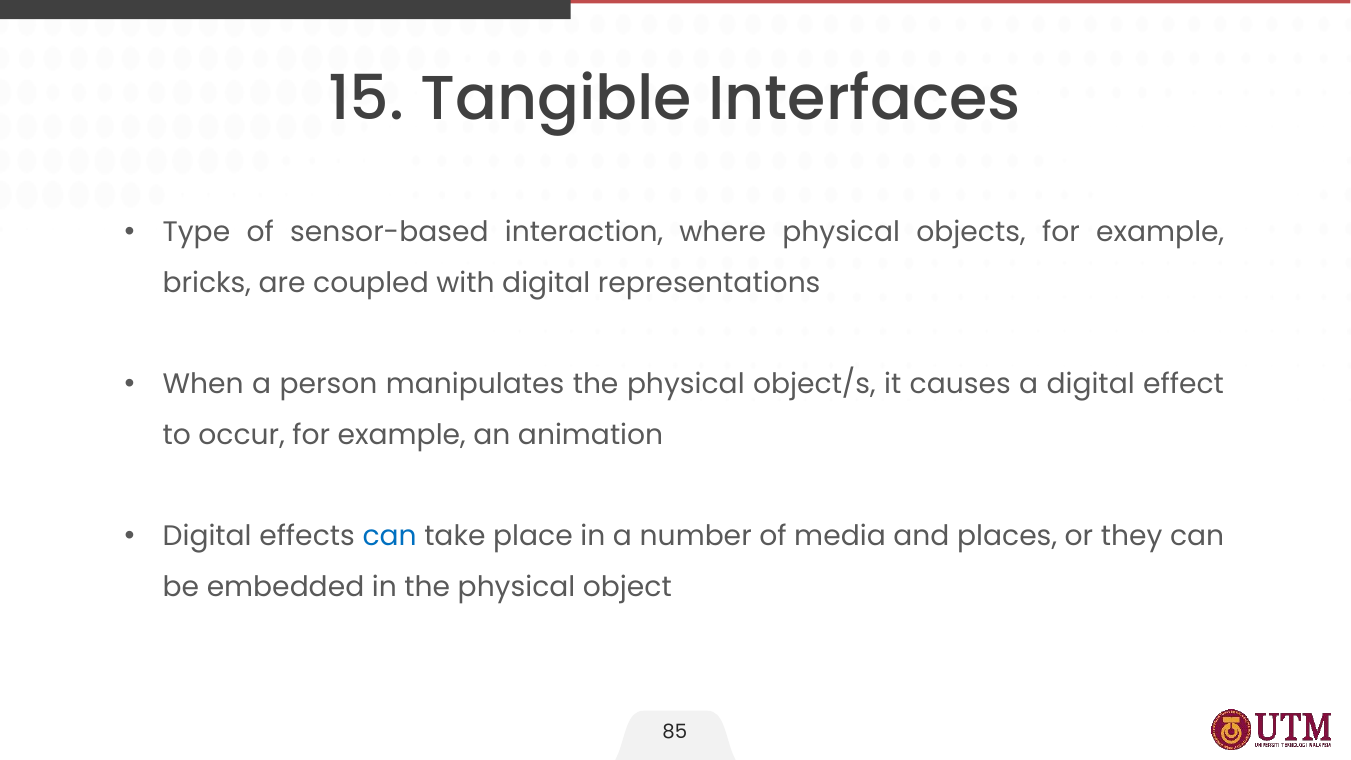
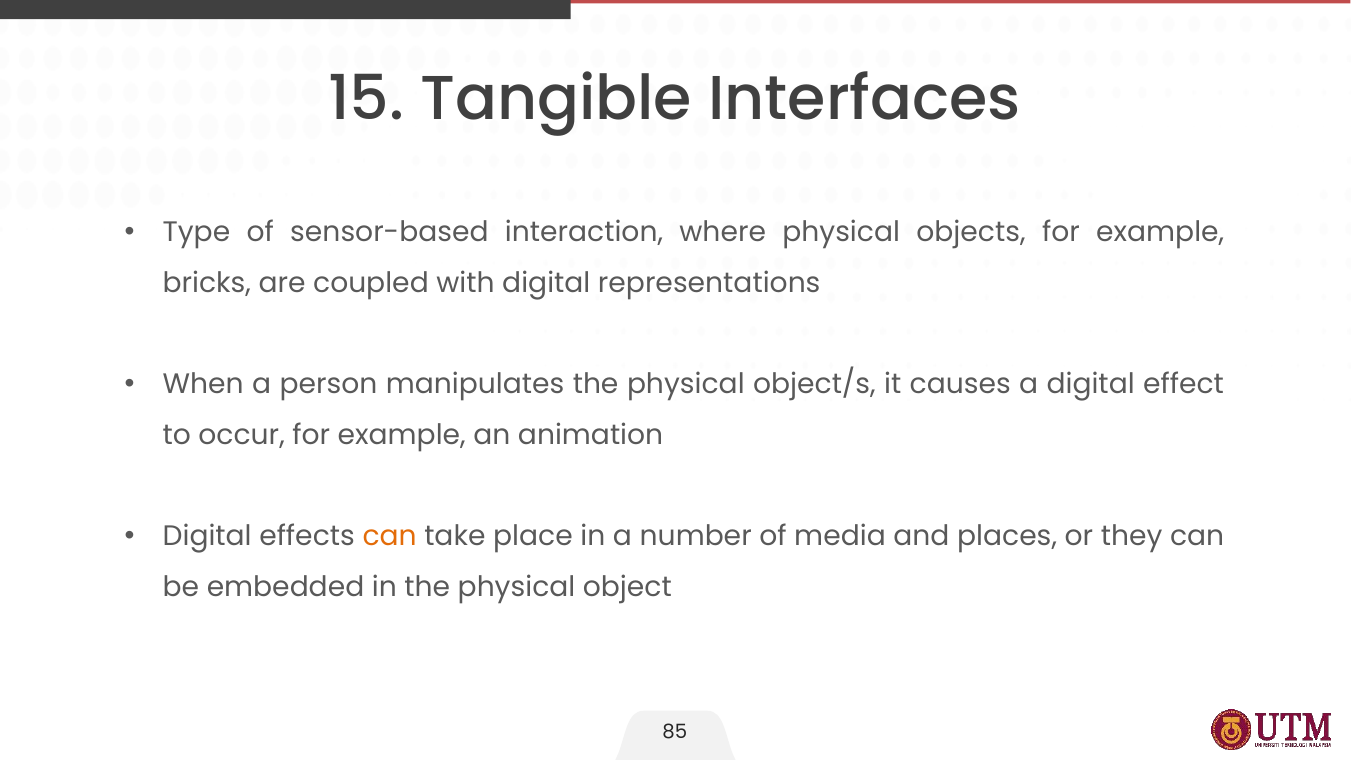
can at (390, 536) colour: blue -> orange
